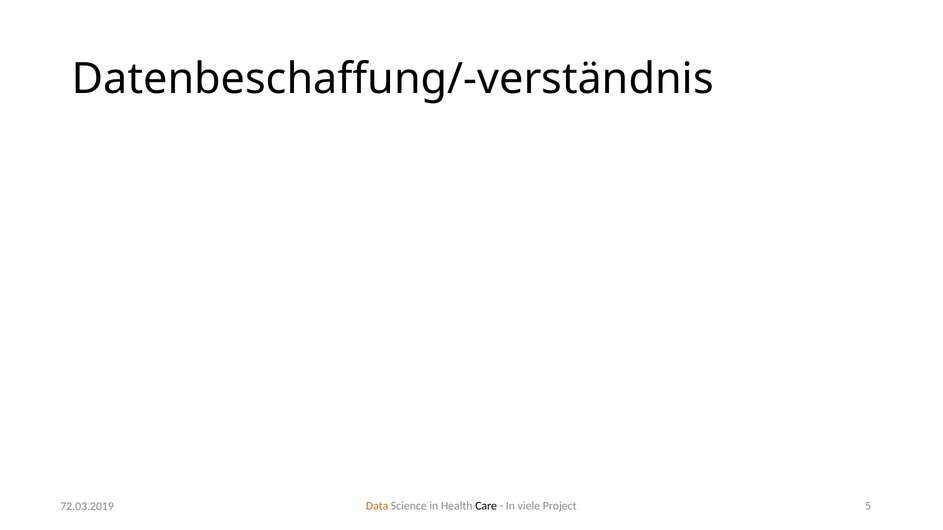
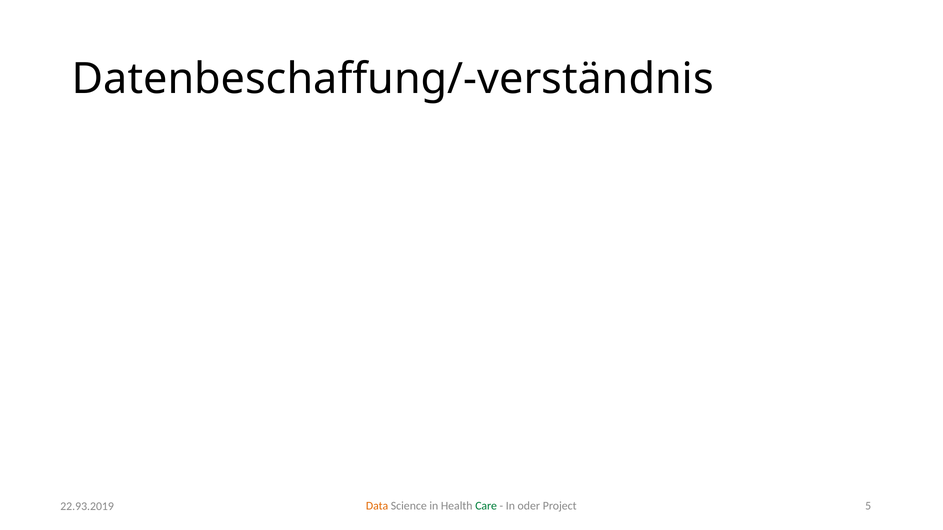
Care colour: black -> green
viele: viele -> oder
72.03.2019: 72.03.2019 -> 22.93.2019
